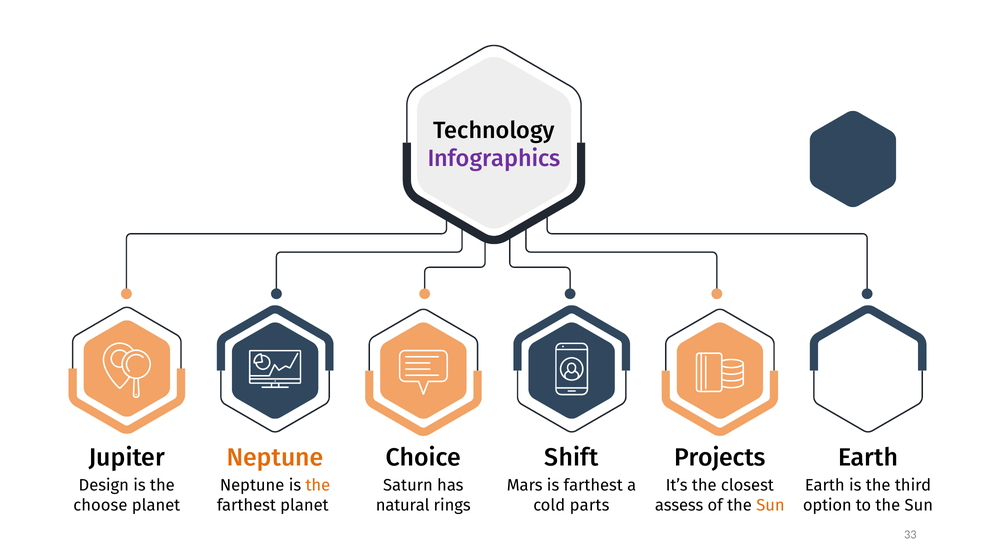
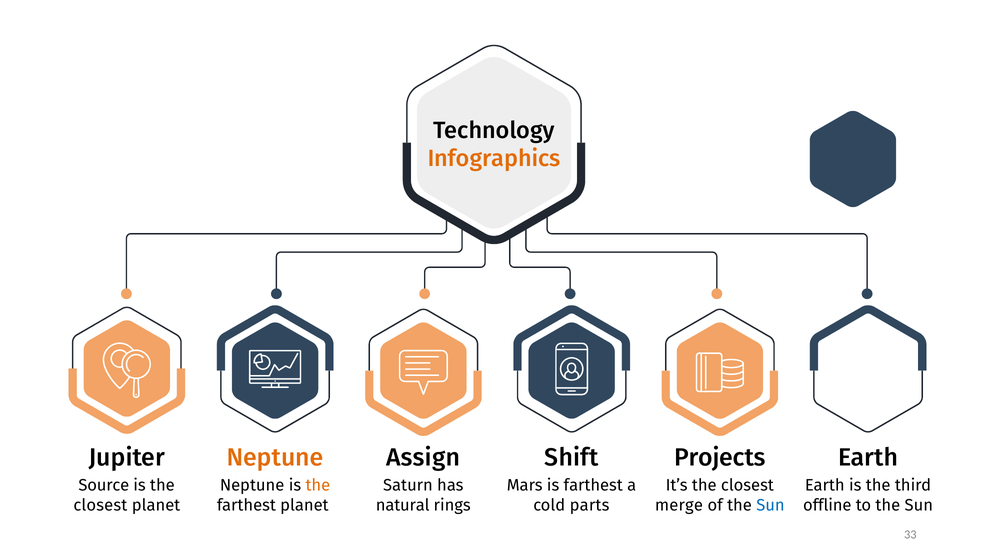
Infographics colour: purple -> orange
Choice: Choice -> Assign
Design: Design -> Source
choose at (100, 505): choose -> closest
assess: assess -> merge
Sun at (770, 505) colour: orange -> blue
option: option -> offline
